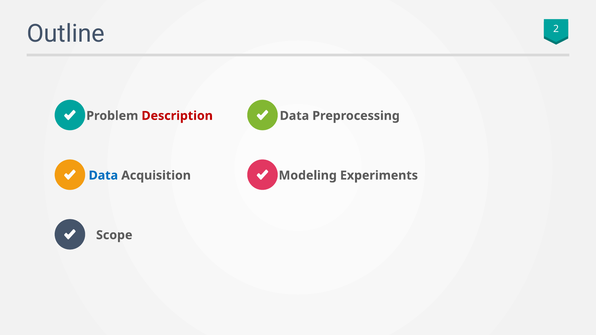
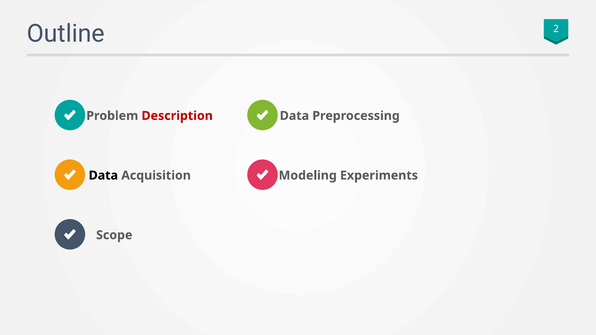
Data at (103, 176) colour: blue -> black
